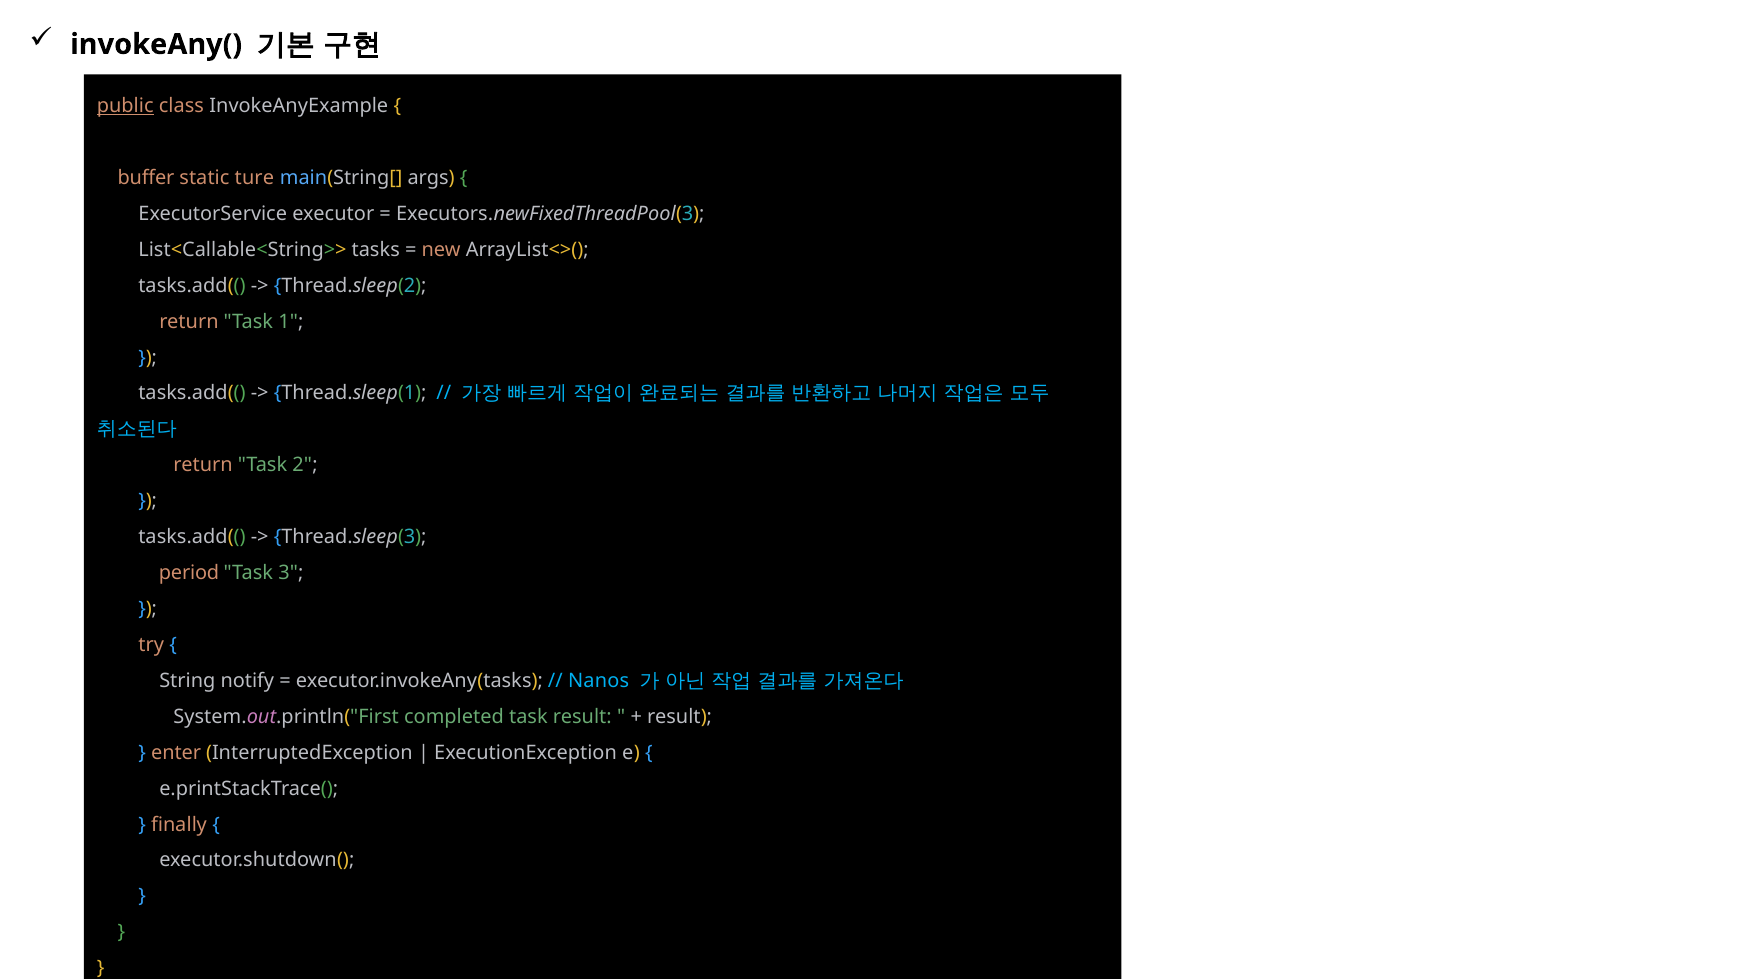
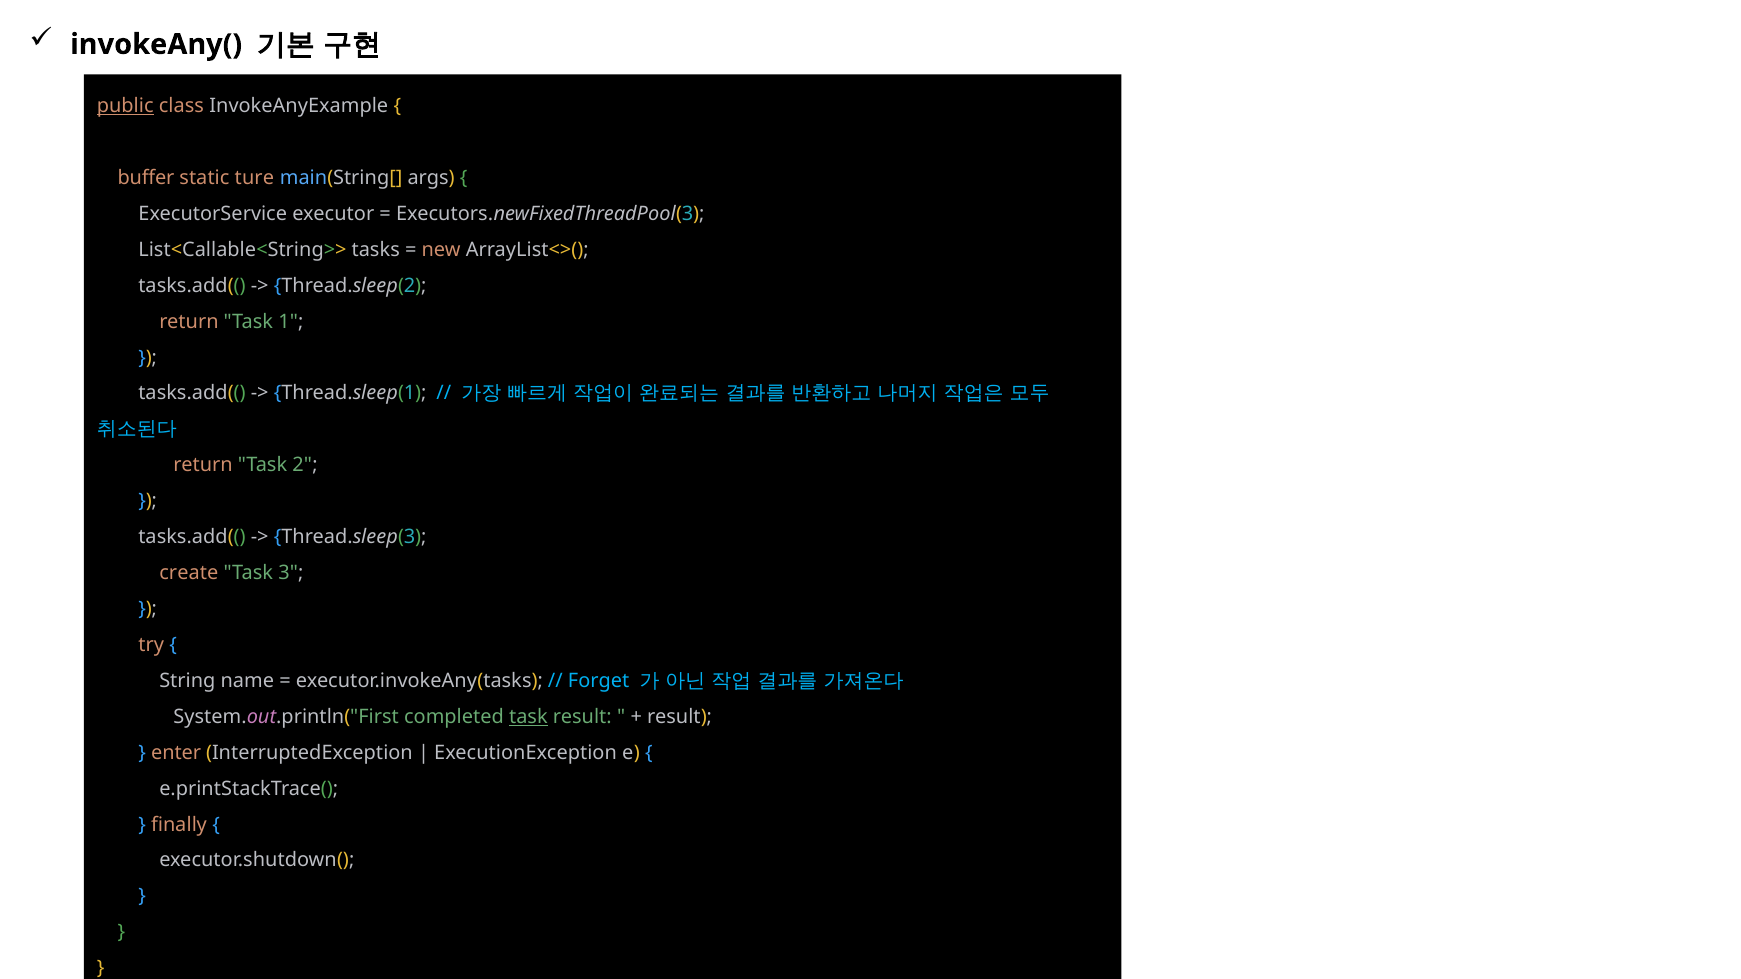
period: period -> create
notify: notify -> name
Nanos: Nanos -> Forget
task at (528, 717) underline: none -> present
